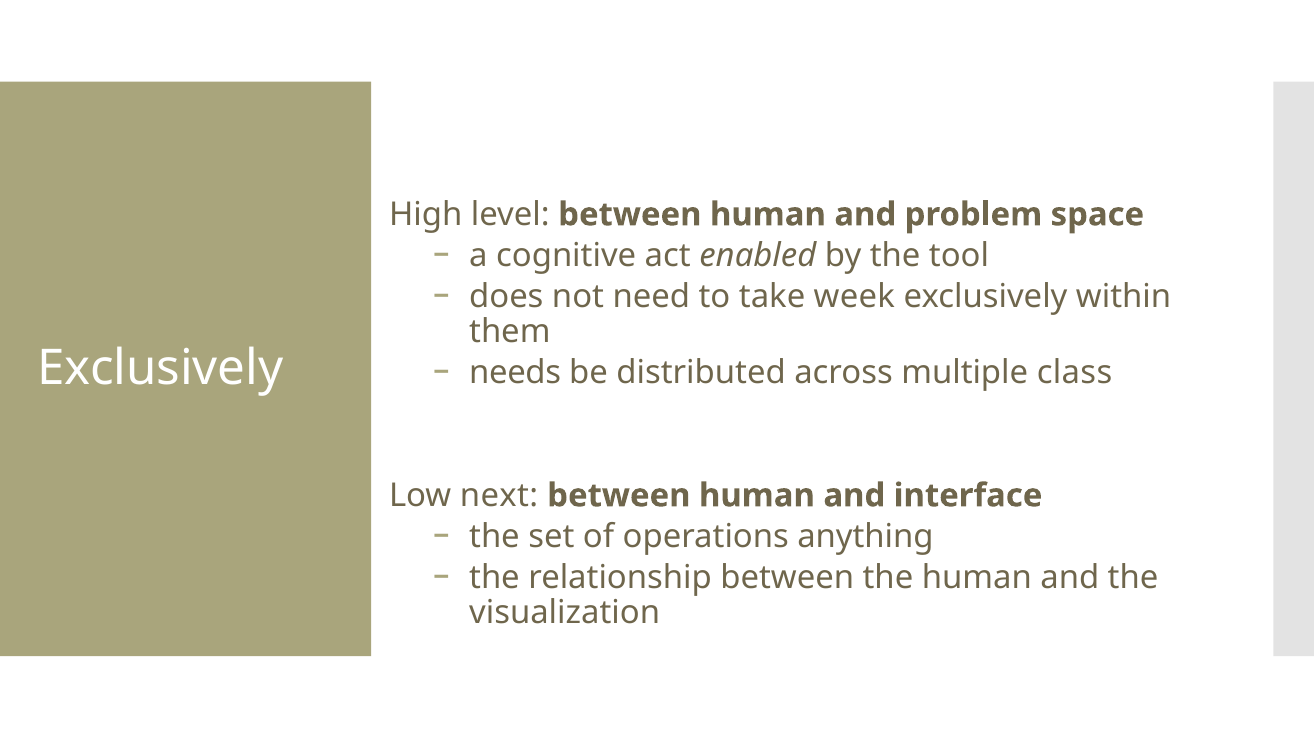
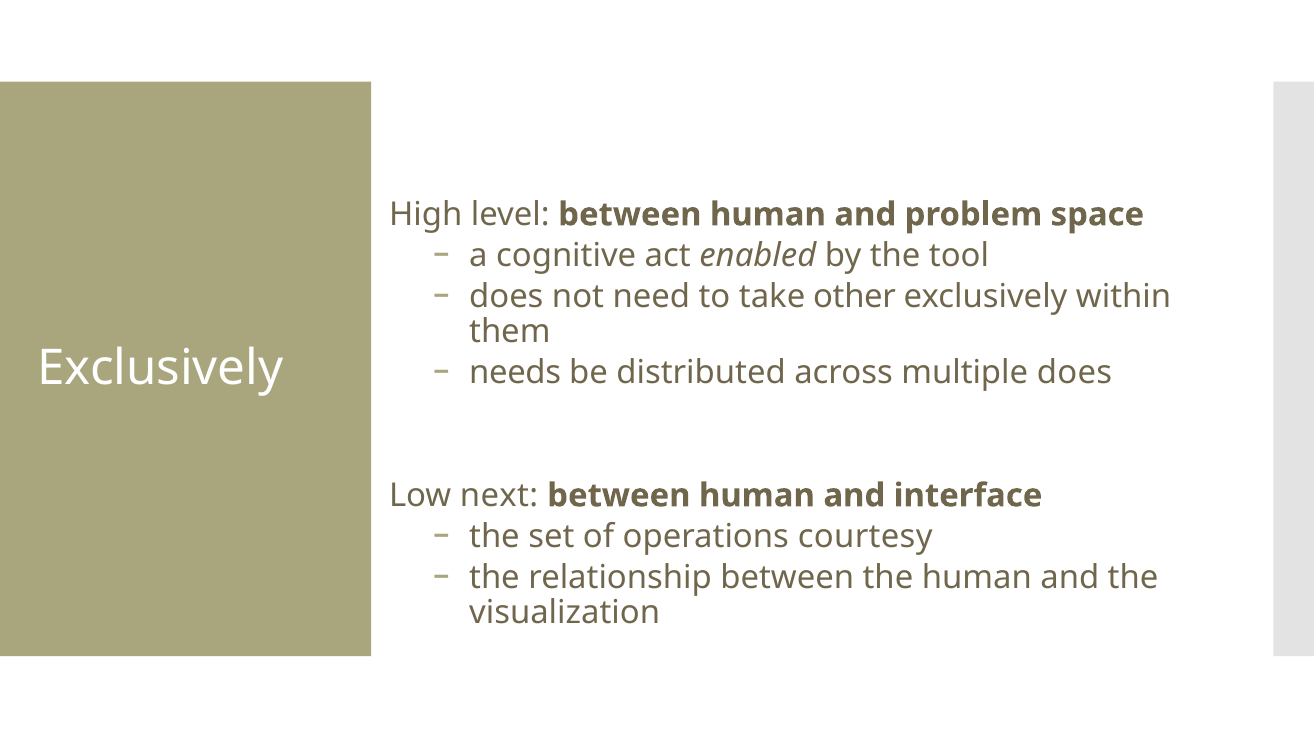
week: week -> other
multiple class: class -> does
anything: anything -> courtesy
